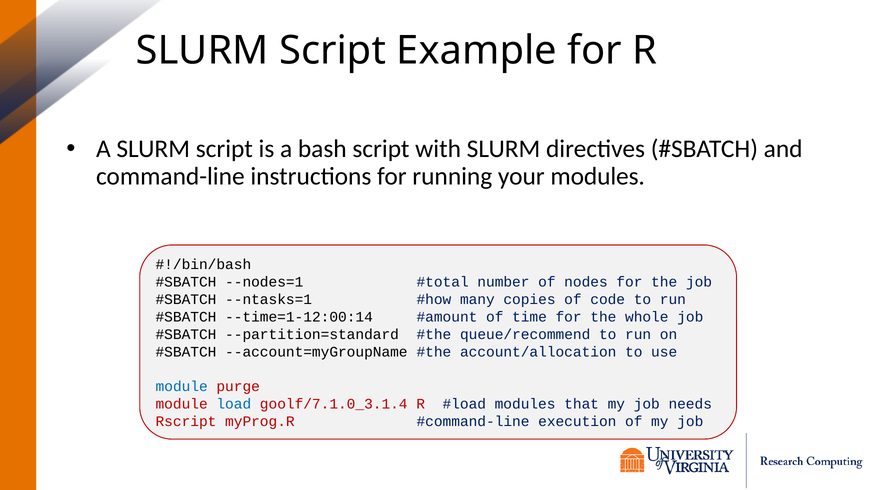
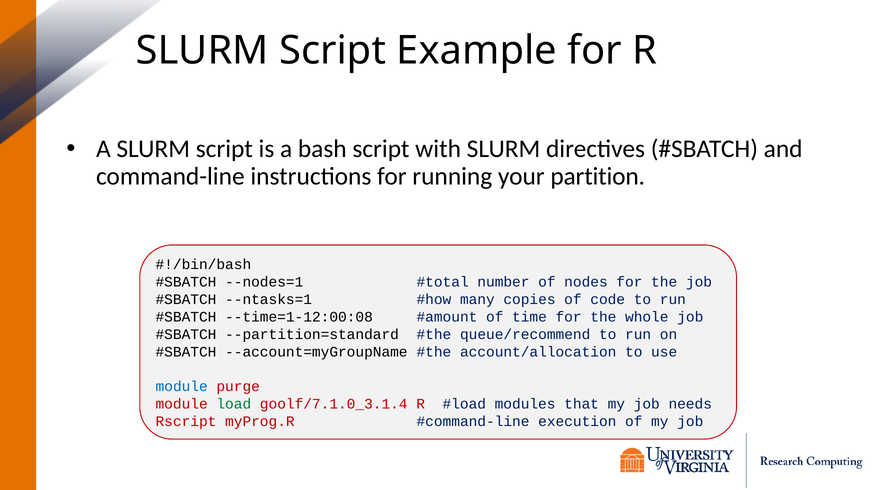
your modules: modules -> partition
--time=1-12:00:14: --time=1-12:00:14 -> --time=1-12:00:08
load colour: blue -> green
